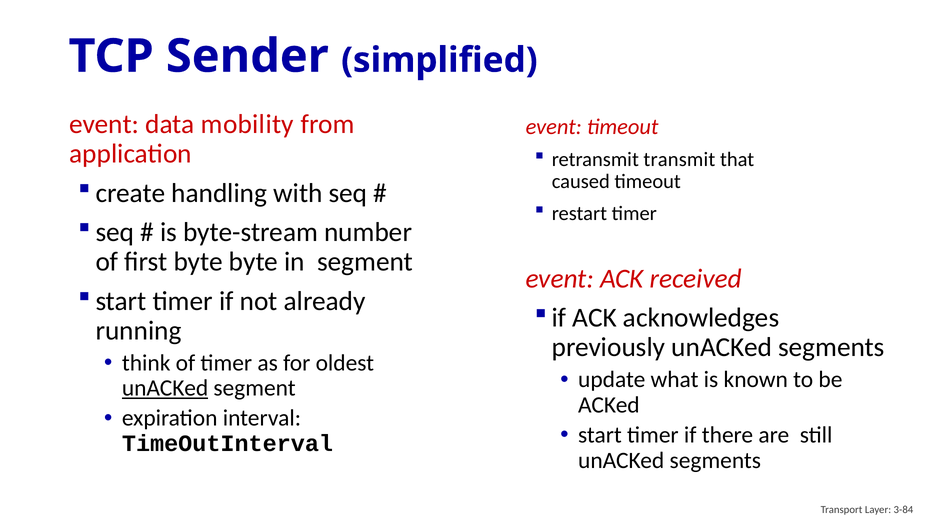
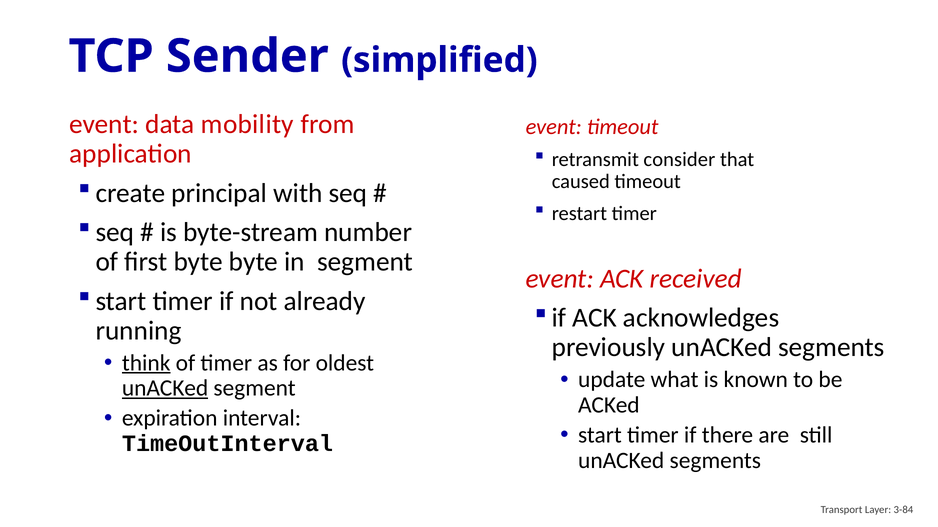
transmit: transmit -> consider
handling: handling -> principal
think underline: none -> present
